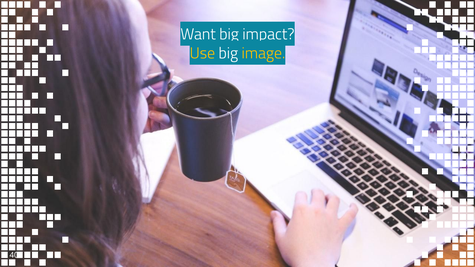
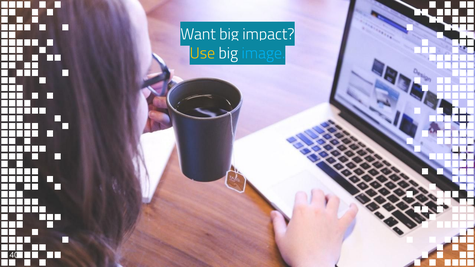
image colour: yellow -> light blue
